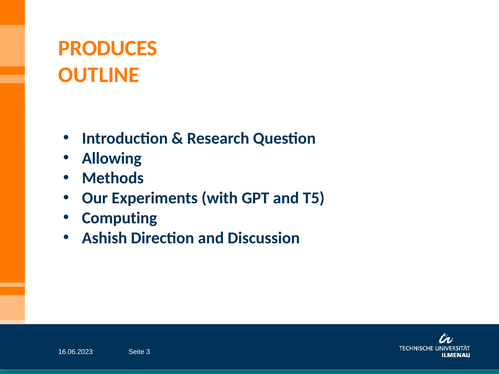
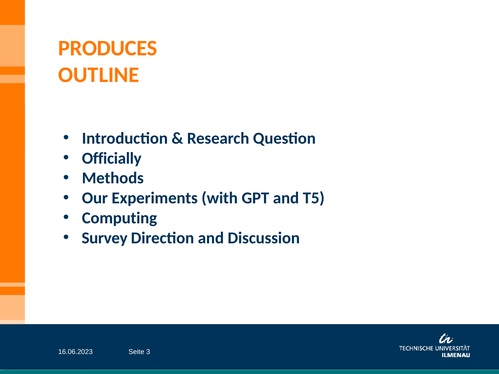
Allowing: Allowing -> Officially
Ashish: Ashish -> Survey
